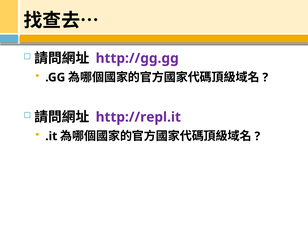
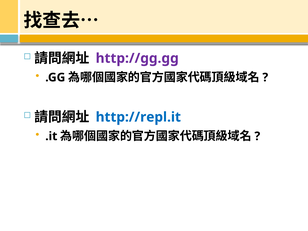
http://repl.it colour: purple -> blue
